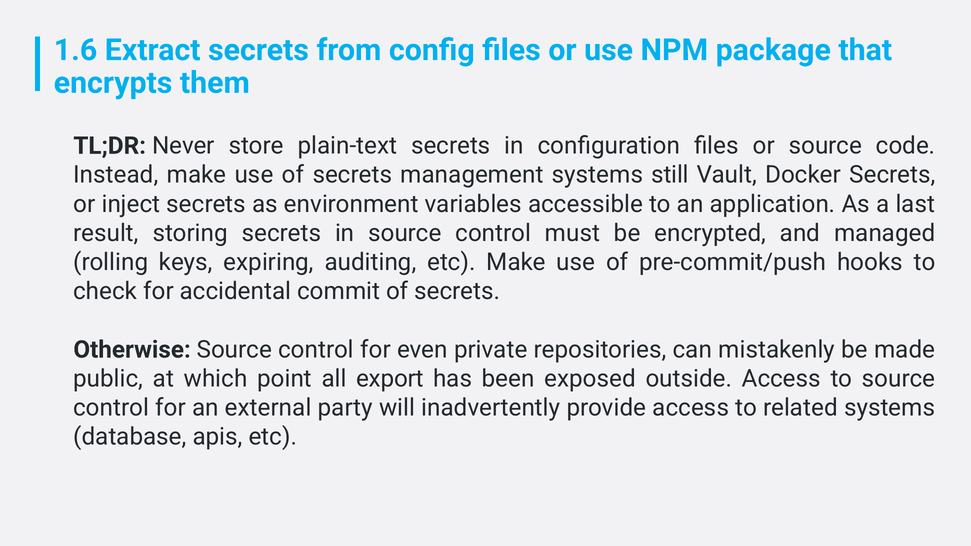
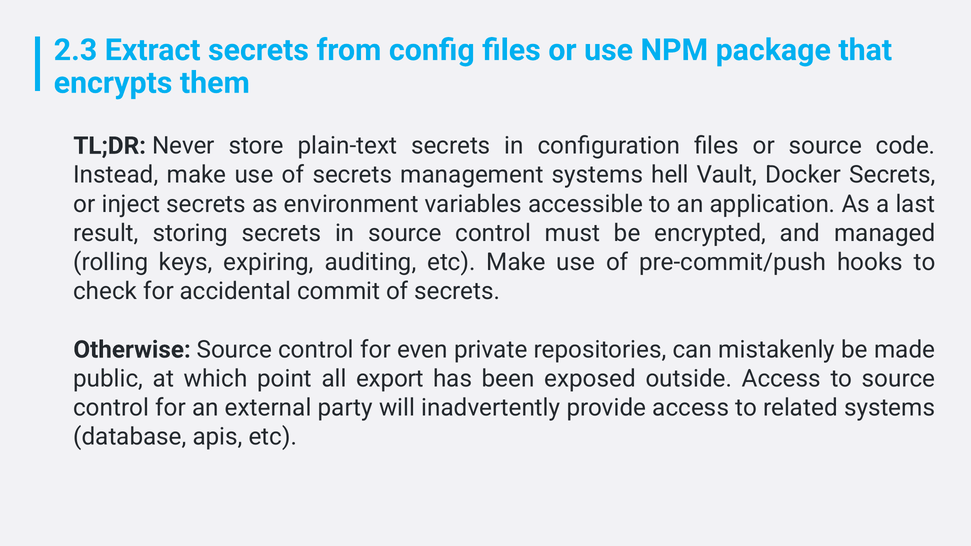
1.6: 1.6 -> 2.3
still: still -> hell
